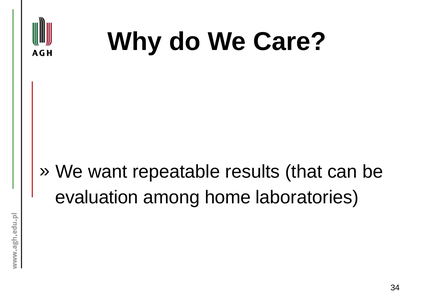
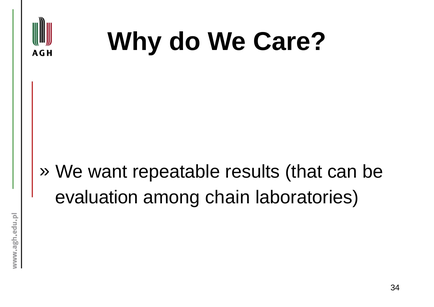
home: home -> chain
